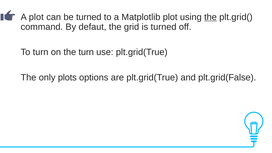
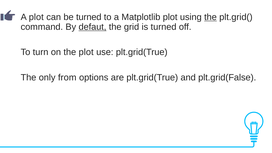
defaut underline: none -> present
the turn: turn -> plot
plots: plots -> from
